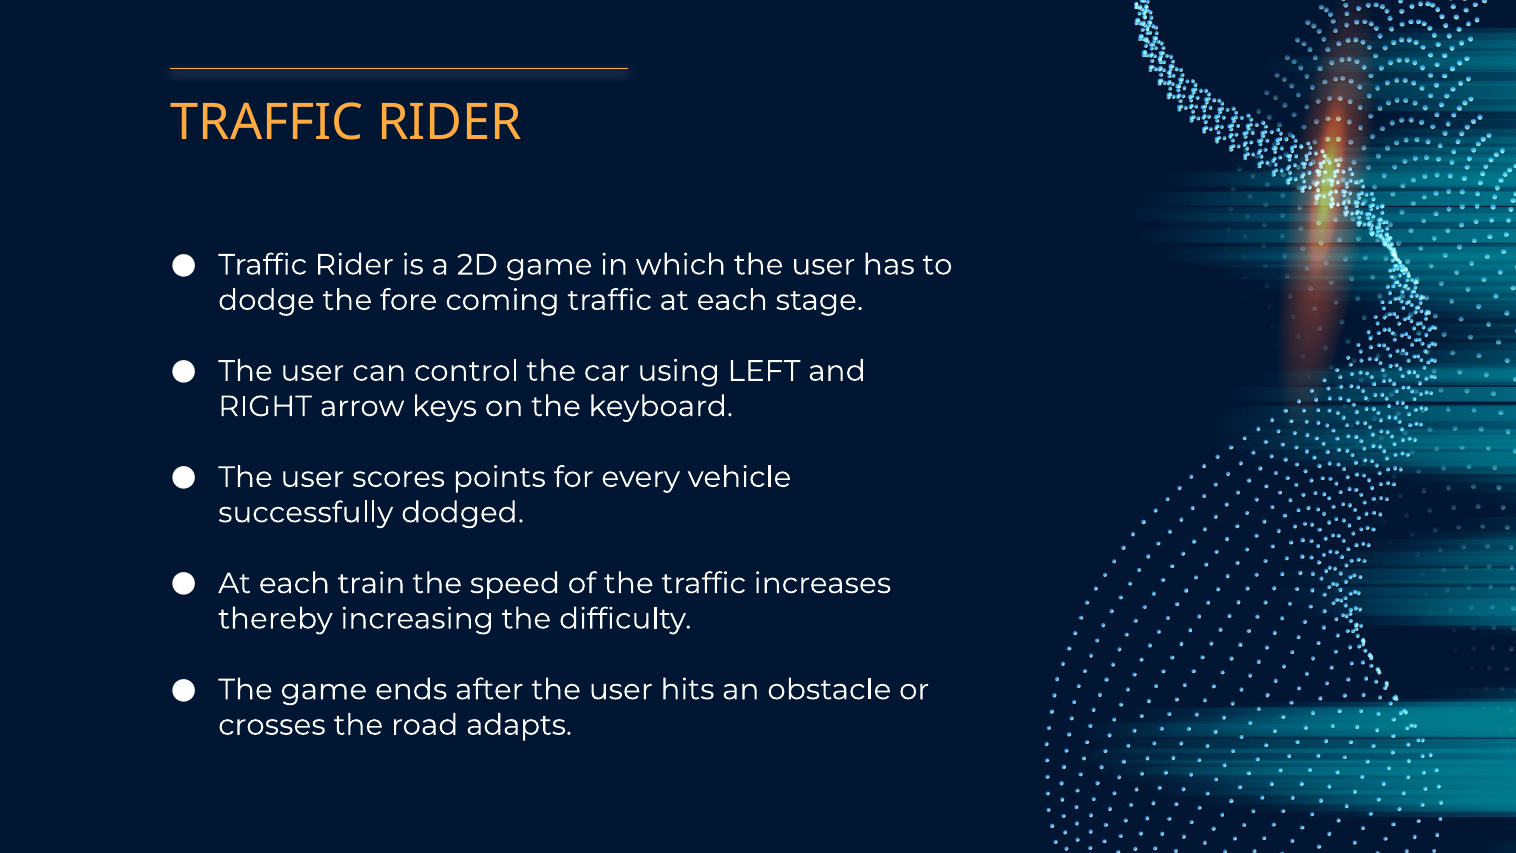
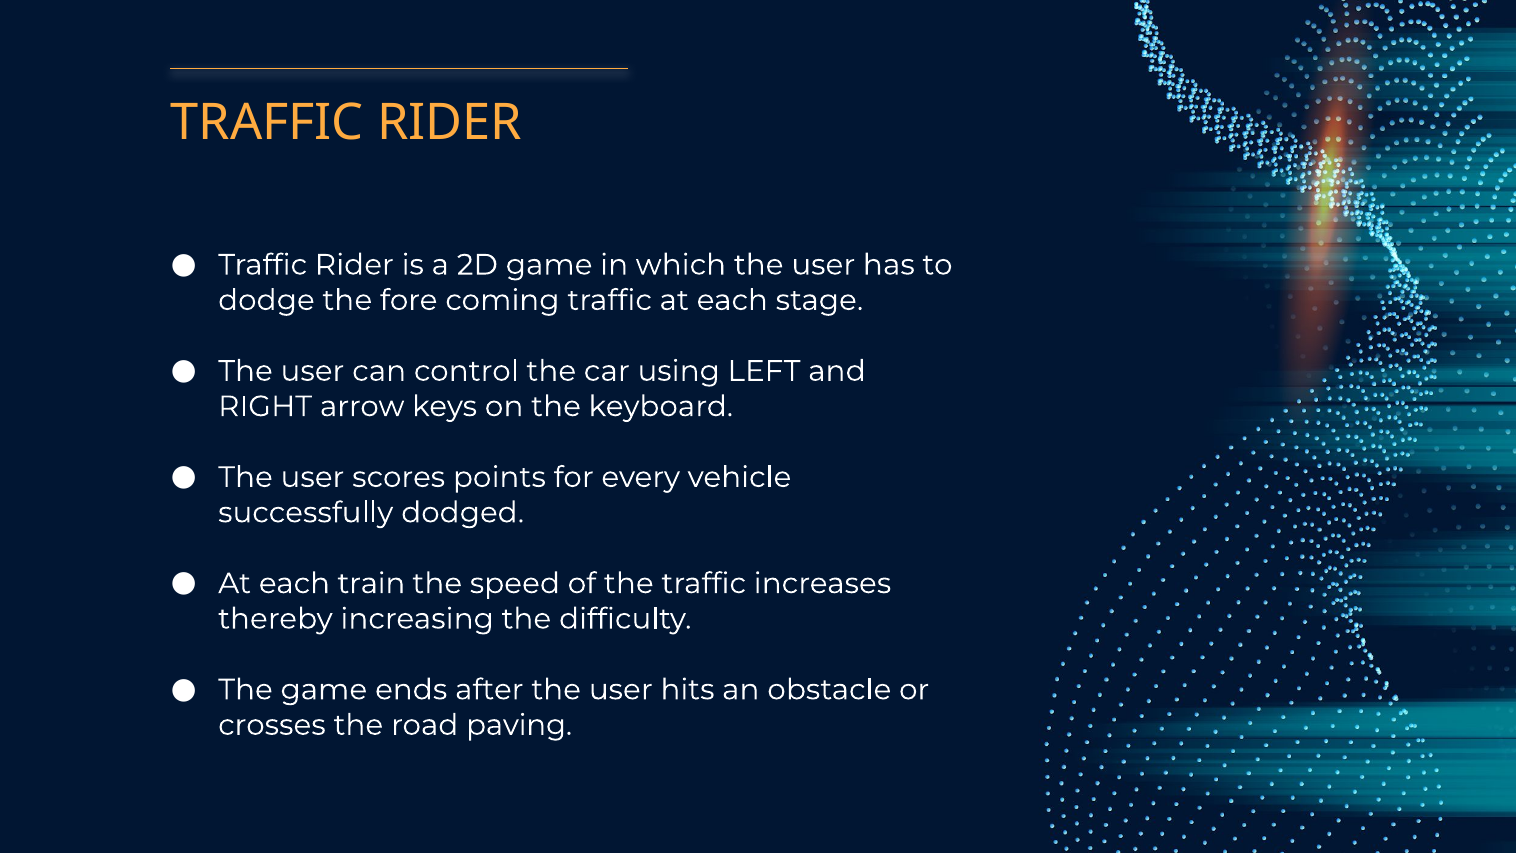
adapts: adapts -> paving
